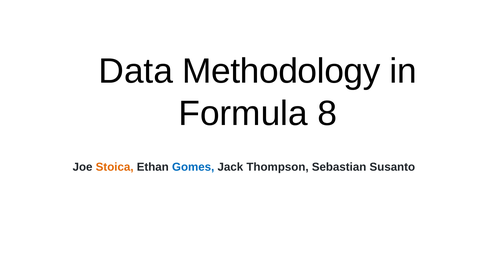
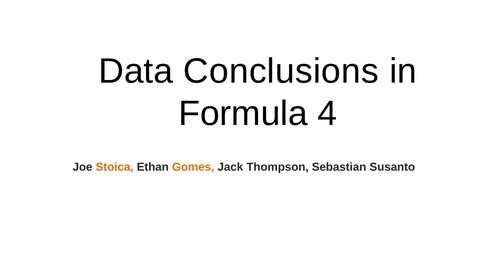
Methodology: Methodology -> Conclusions
8: 8 -> 4
Gomes colour: blue -> orange
